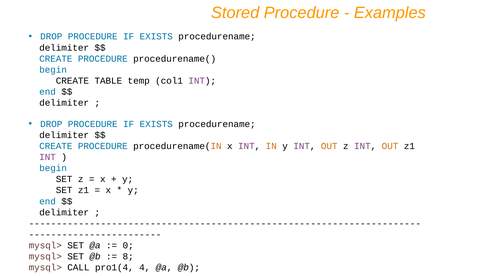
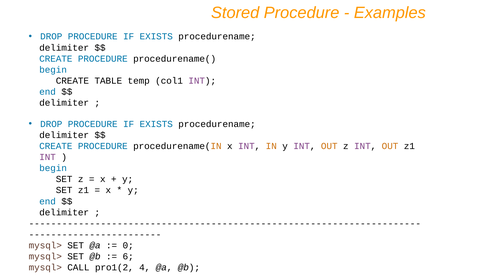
8: 8 -> 6
pro1(4: pro1(4 -> pro1(2
